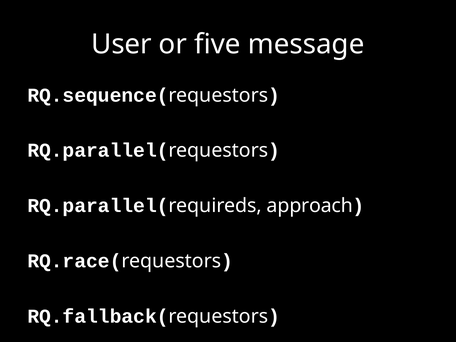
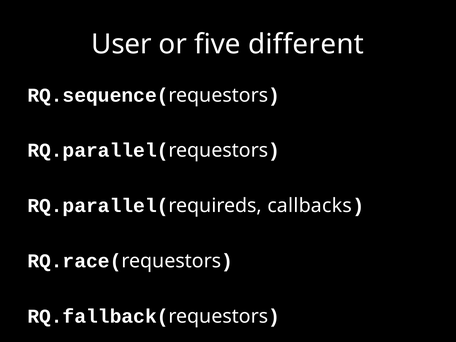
message: message -> different
approach: approach -> callbacks
